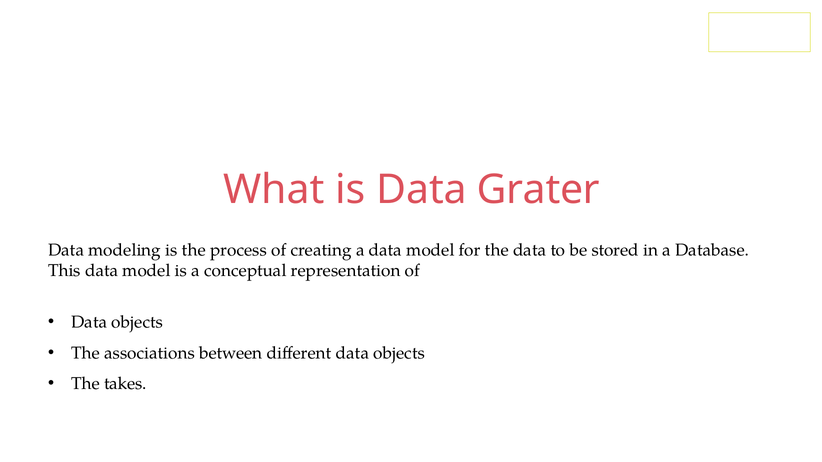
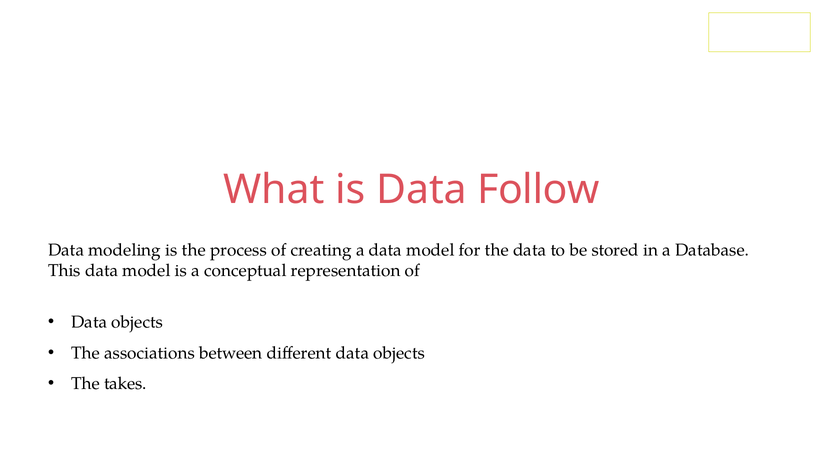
Grater: Grater -> Follow
